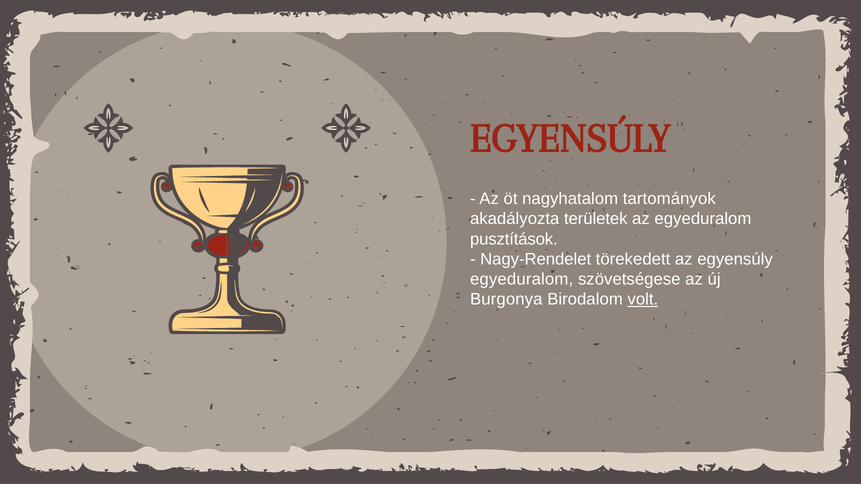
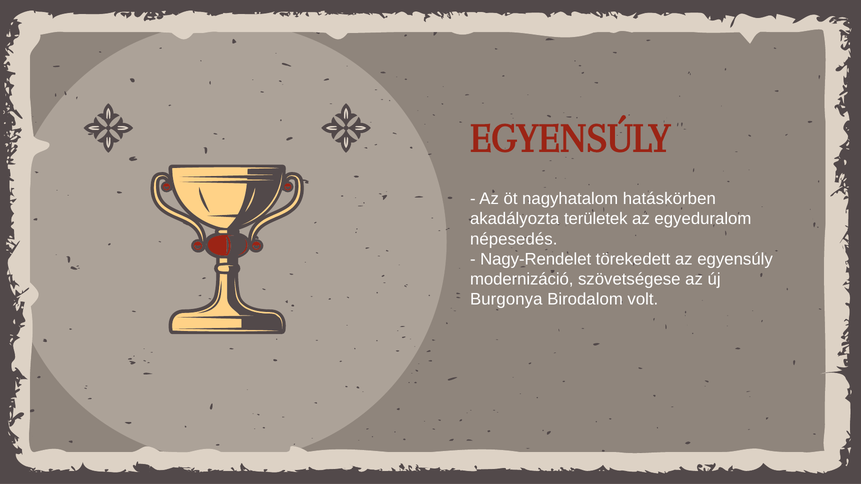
tartományok: tartományok -> hatáskörben
pusztítások: pusztítások -> népesedés
egyeduralom at (522, 279): egyeduralom -> modernizáció
volt underline: present -> none
